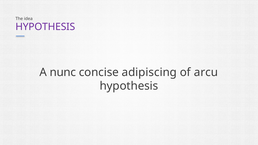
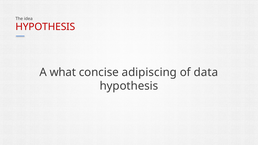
HYPOTHESIS at (45, 27) colour: purple -> red
nunc: nunc -> what
arcu: arcu -> data
